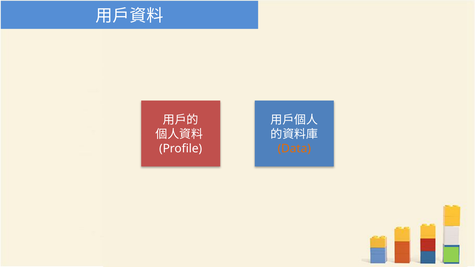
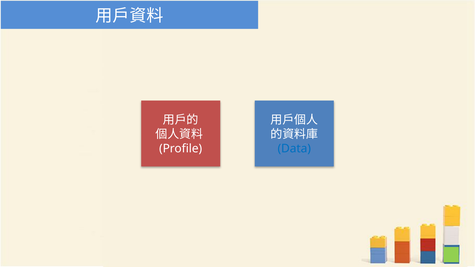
Data colour: orange -> blue
